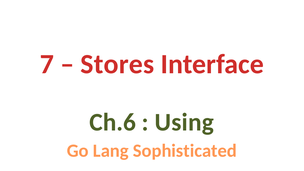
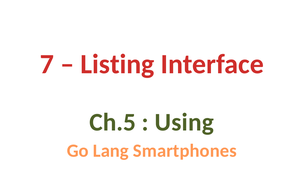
Stores: Stores -> Listing
Ch.6: Ch.6 -> Ch.5
Sophisticated: Sophisticated -> Smartphones
